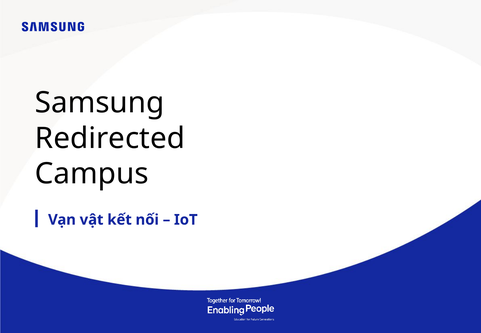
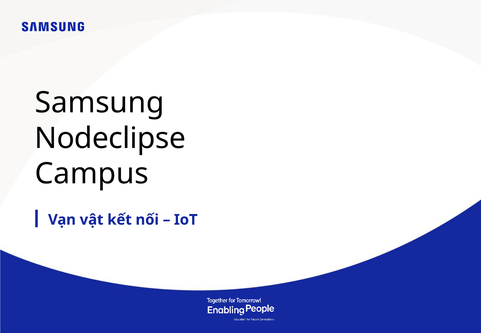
Redirected: Redirected -> Nodeclipse
